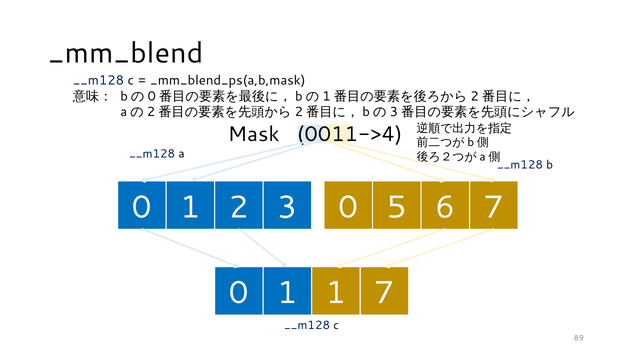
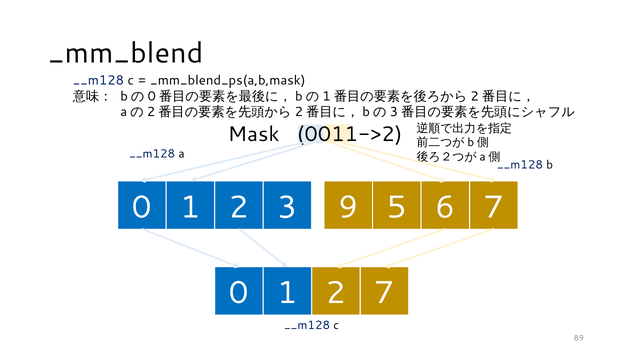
0011->4: 0011->4 -> 0011->2
3 0: 0 -> 9
1 at (336, 293): 1 -> 2
